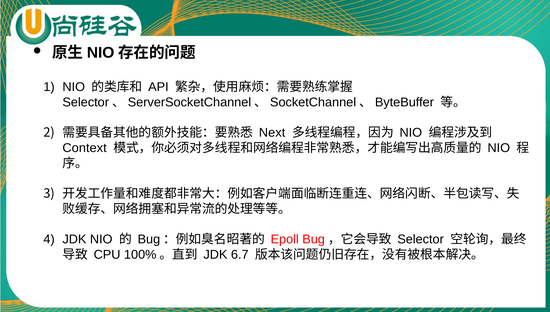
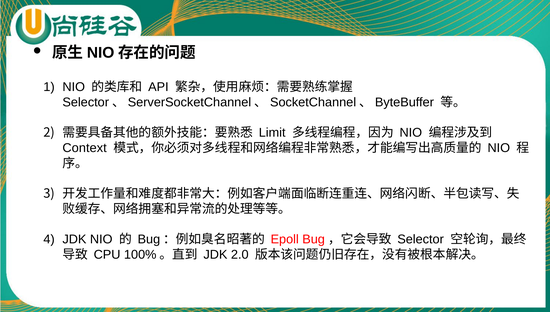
Next: Next -> Limit
6.7: 6.7 -> 2.0
